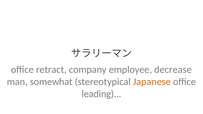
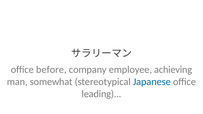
retract: retract -> before
decrease: decrease -> achieving
Japanese colour: orange -> blue
